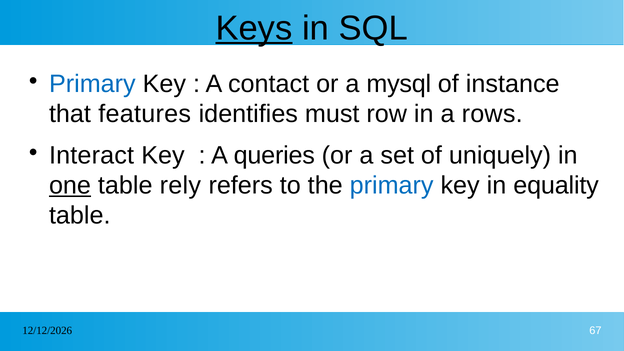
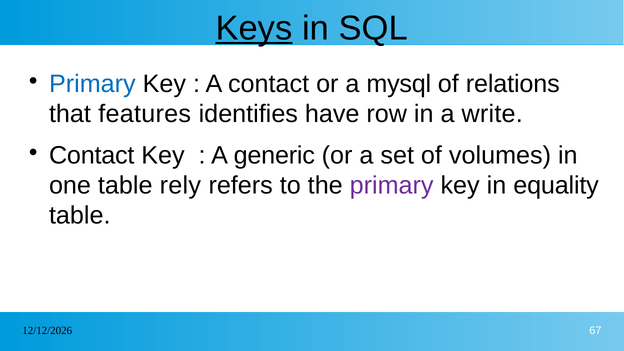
instance: instance -> relations
must: must -> have
rows: rows -> write
Interact at (92, 155): Interact -> Contact
queries: queries -> generic
uniquely: uniquely -> volumes
one underline: present -> none
primary at (392, 185) colour: blue -> purple
